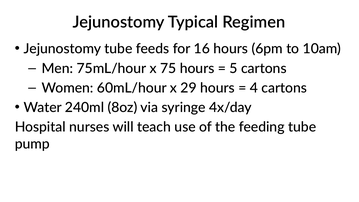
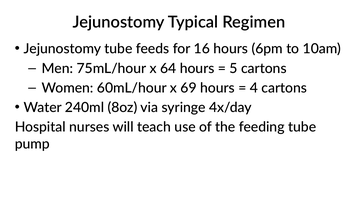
75: 75 -> 64
29: 29 -> 69
